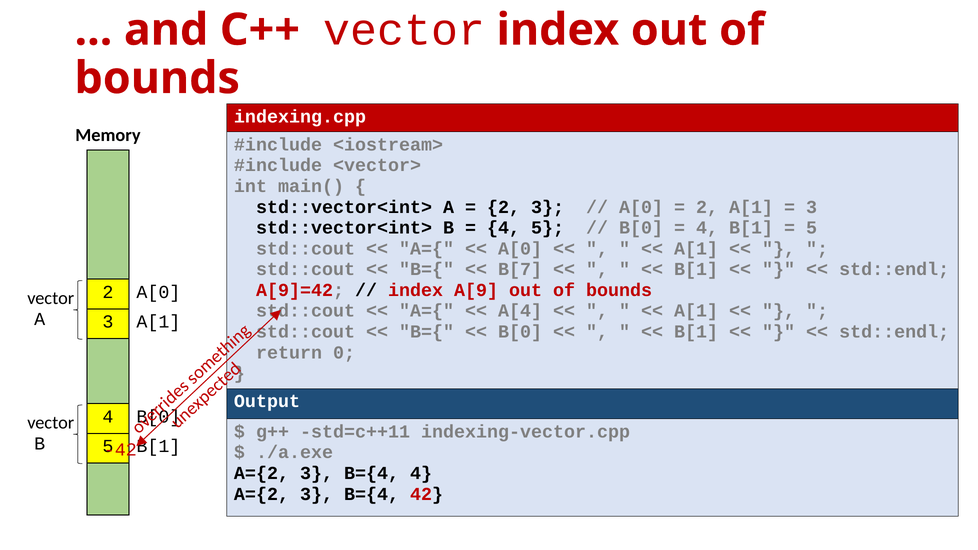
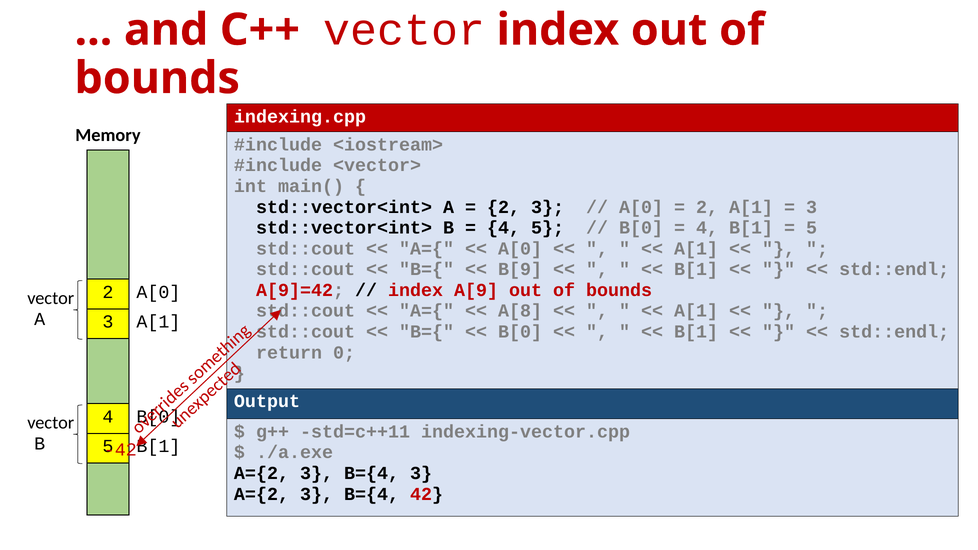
B[7: B[7 -> B[9
A[4: A[4 -> A[8
B={4 4: 4 -> 3
